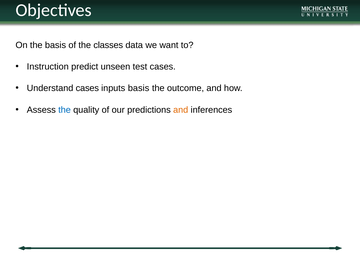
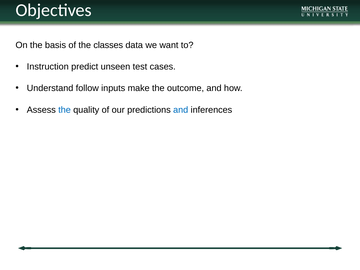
Understand cases: cases -> follow
inputs basis: basis -> make
and at (181, 110) colour: orange -> blue
